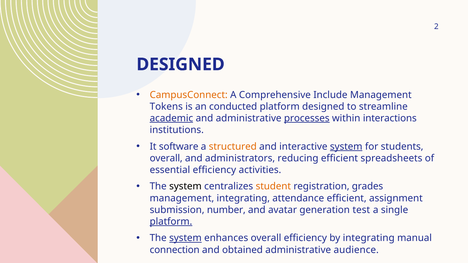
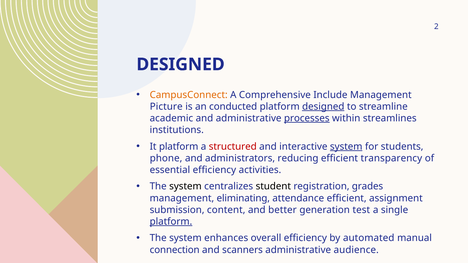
Tokens: Tokens -> Picture
designed at (323, 107) underline: none -> present
academic underline: present -> none
interactions: interactions -> streamlines
It software: software -> platform
structured colour: orange -> red
overall at (166, 158): overall -> phone
spreadsheets: spreadsheets -> transparency
student colour: orange -> black
management integrating: integrating -> eliminating
number: number -> content
avatar: avatar -> better
system at (185, 238) underline: present -> none
by integrating: integrating -> automated
obtained: obtained -> scanners
